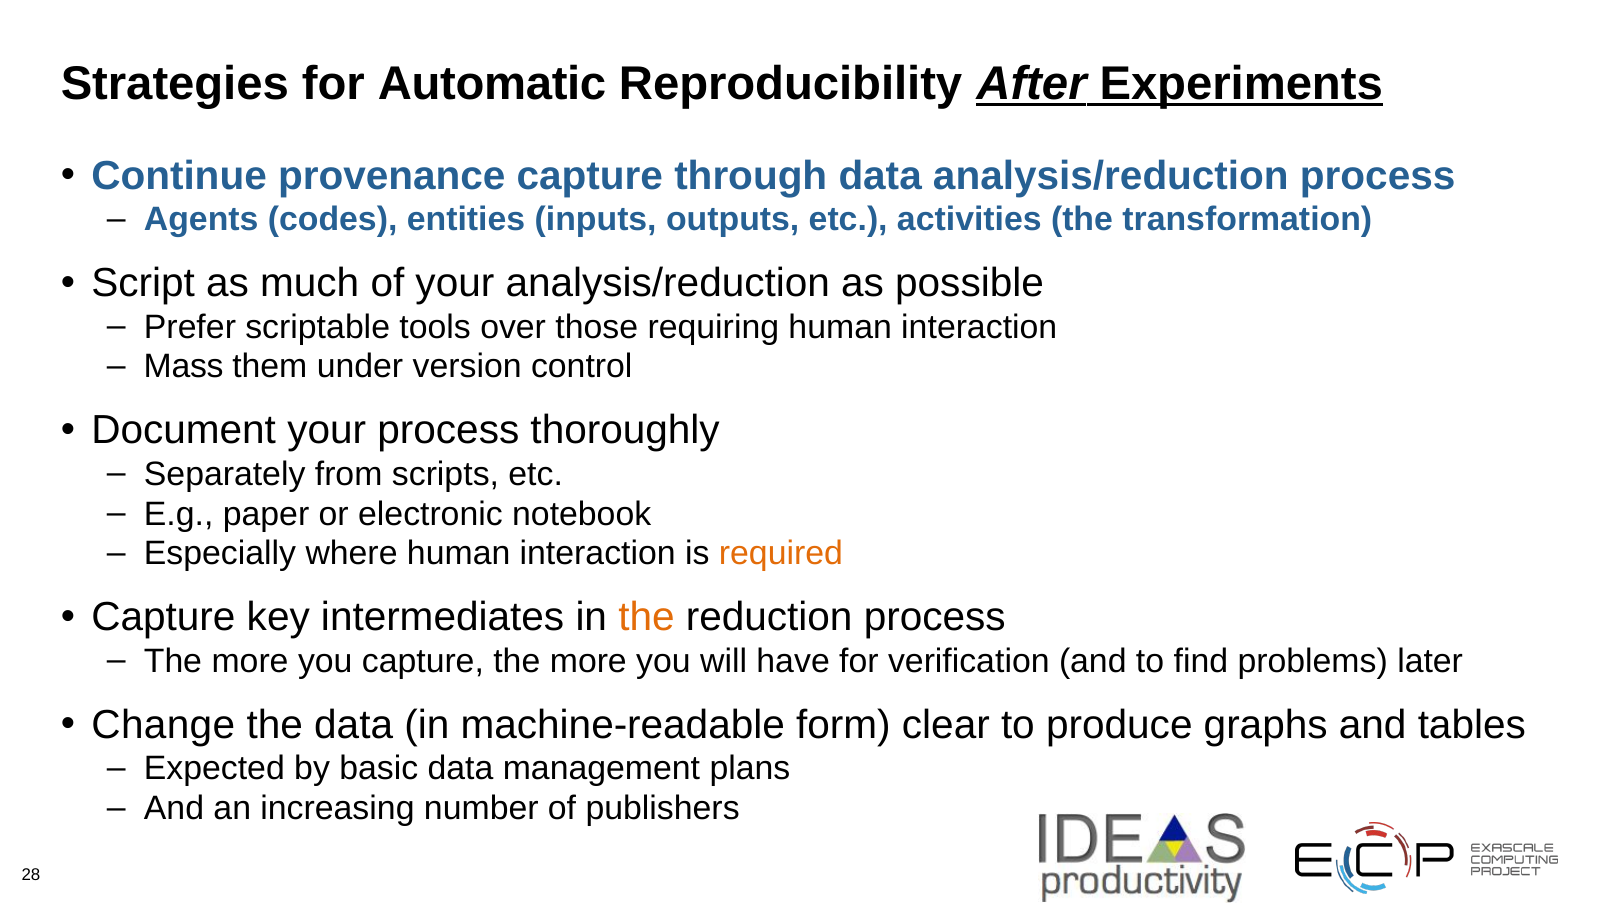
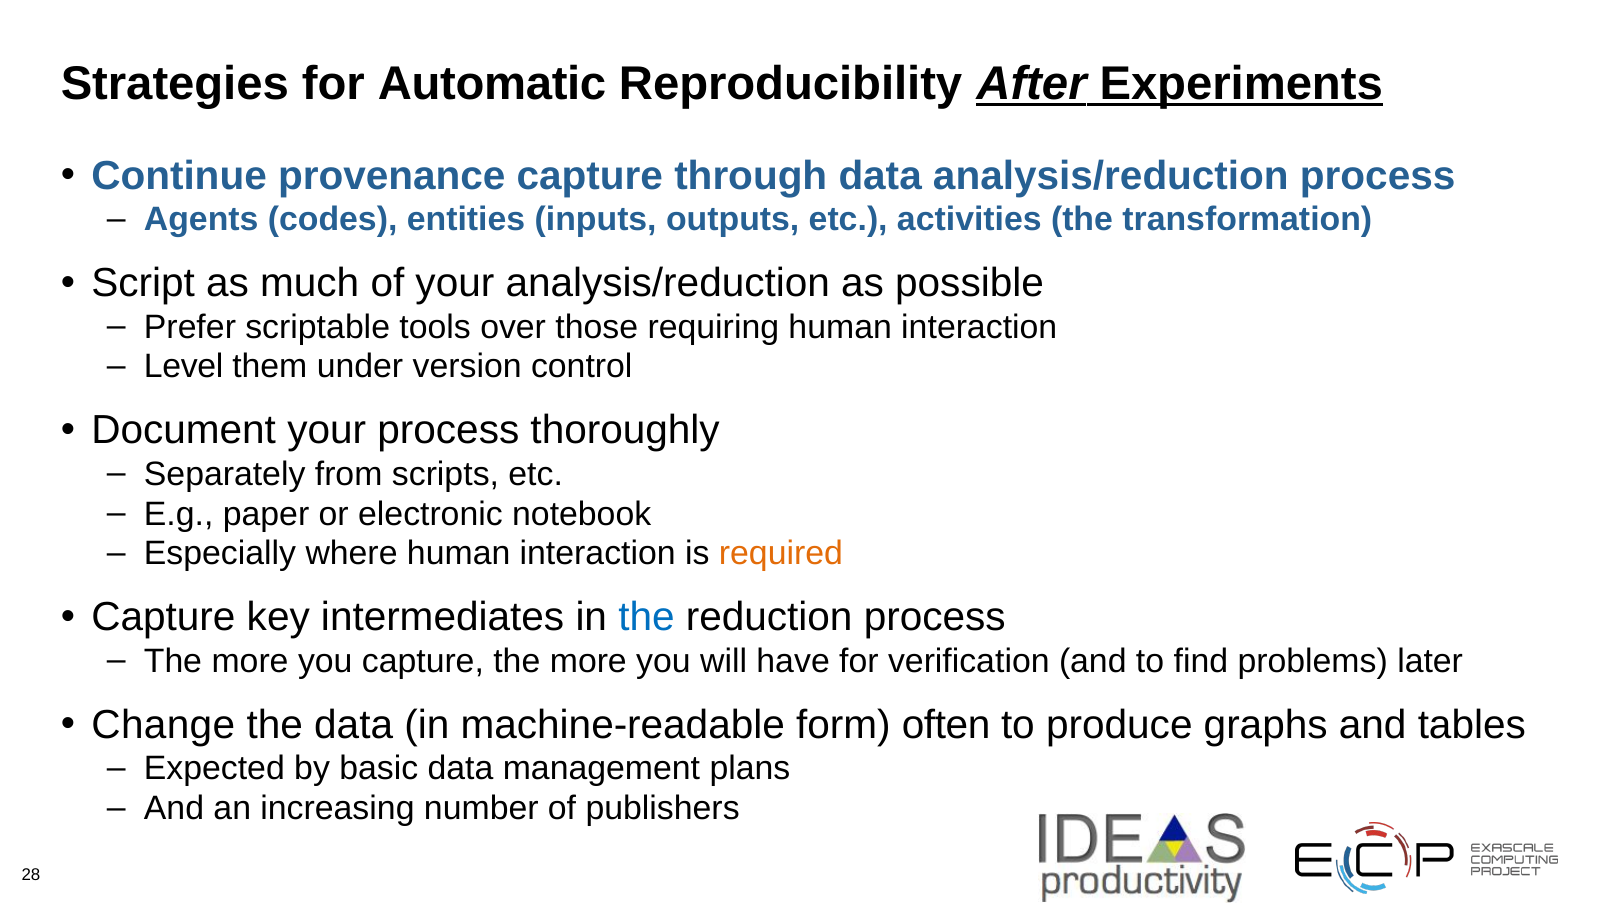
Mass: Mass -> Level
the at (646, 618) colour: orange -> blue
clear: clear -> often
